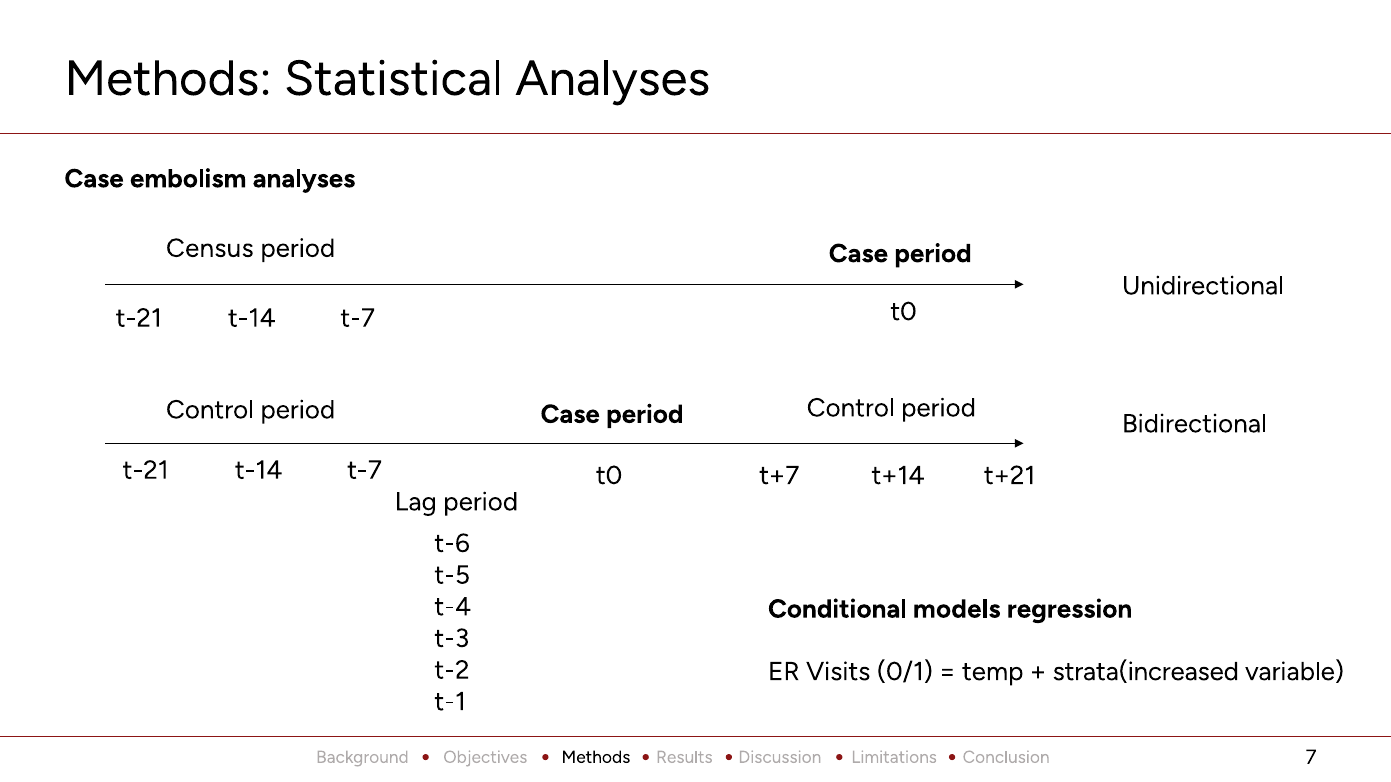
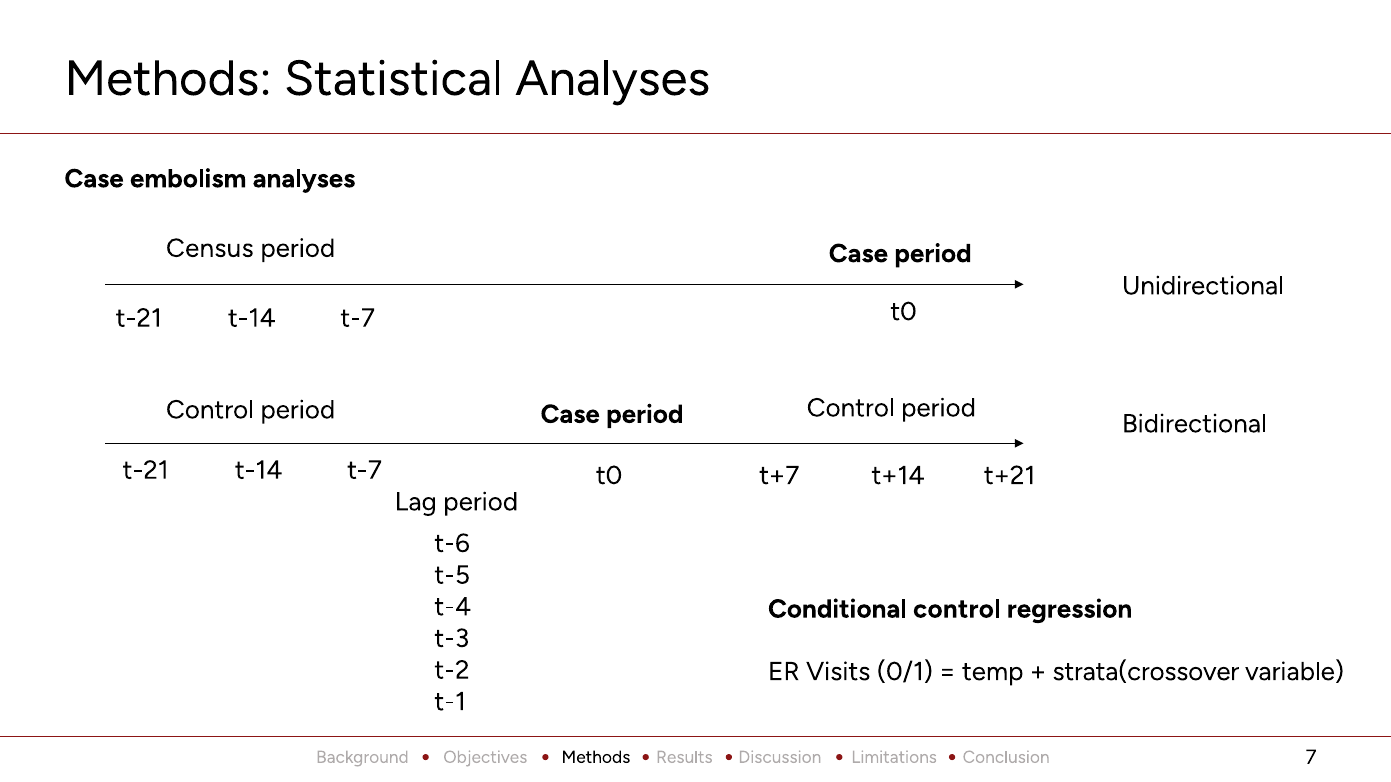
Conditional models: models -> control
strata(increased: strata(increased -> strata(crossover
